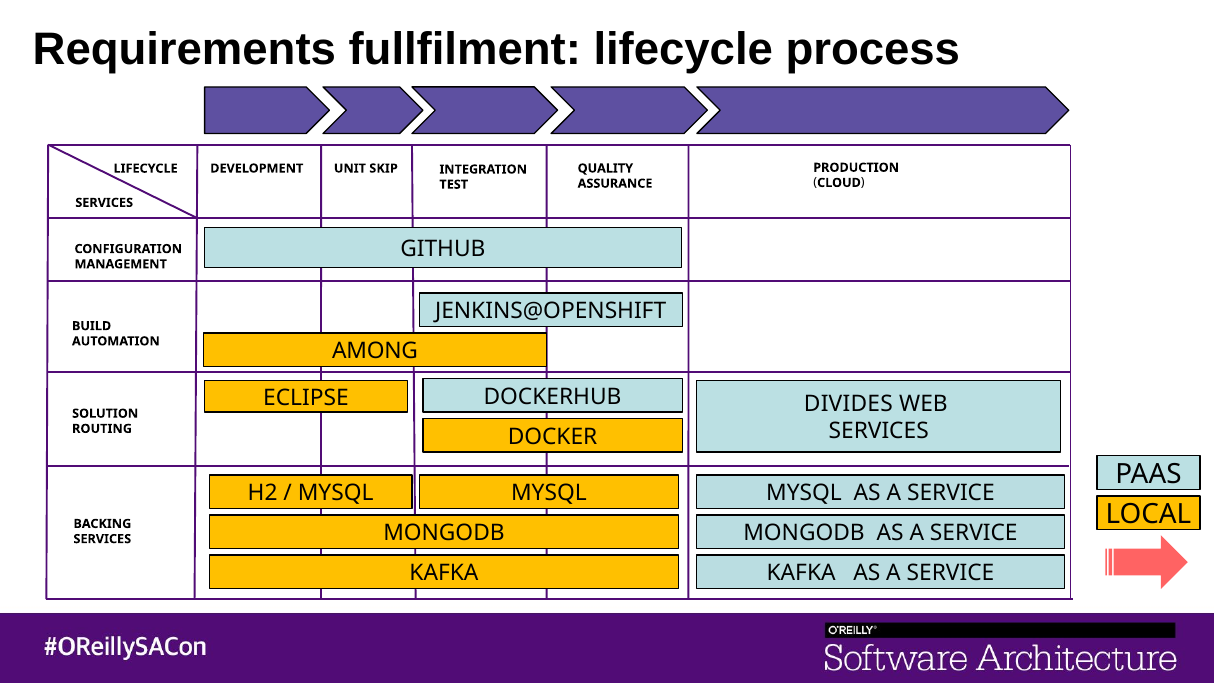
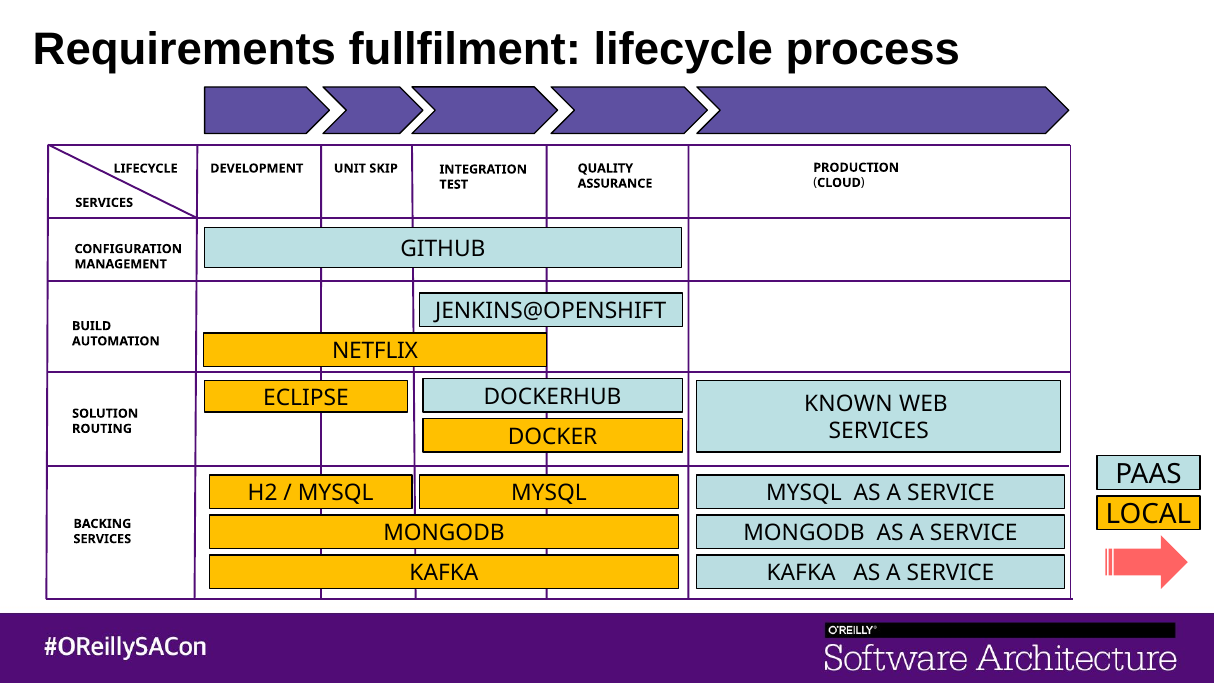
AMONG: AMONG -> NETFLIX
DIVIDES: DIVIDES -> KNOWN
